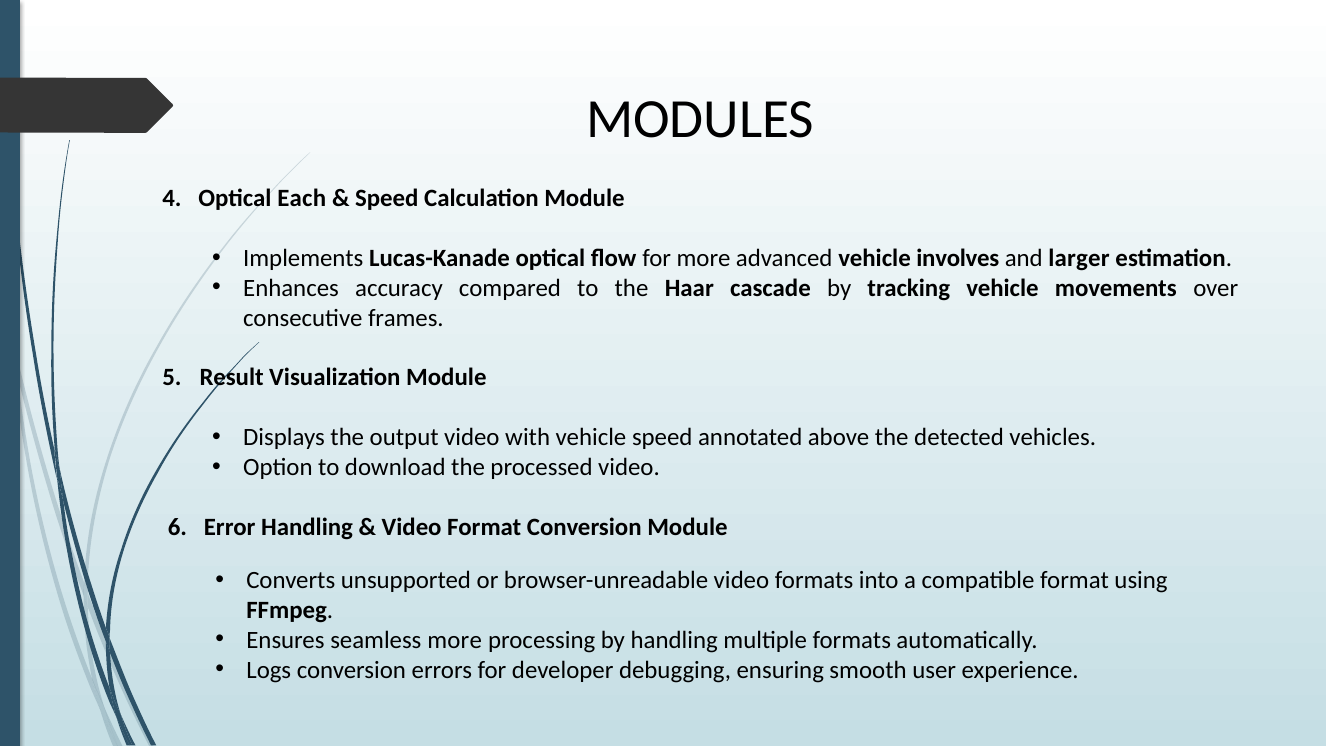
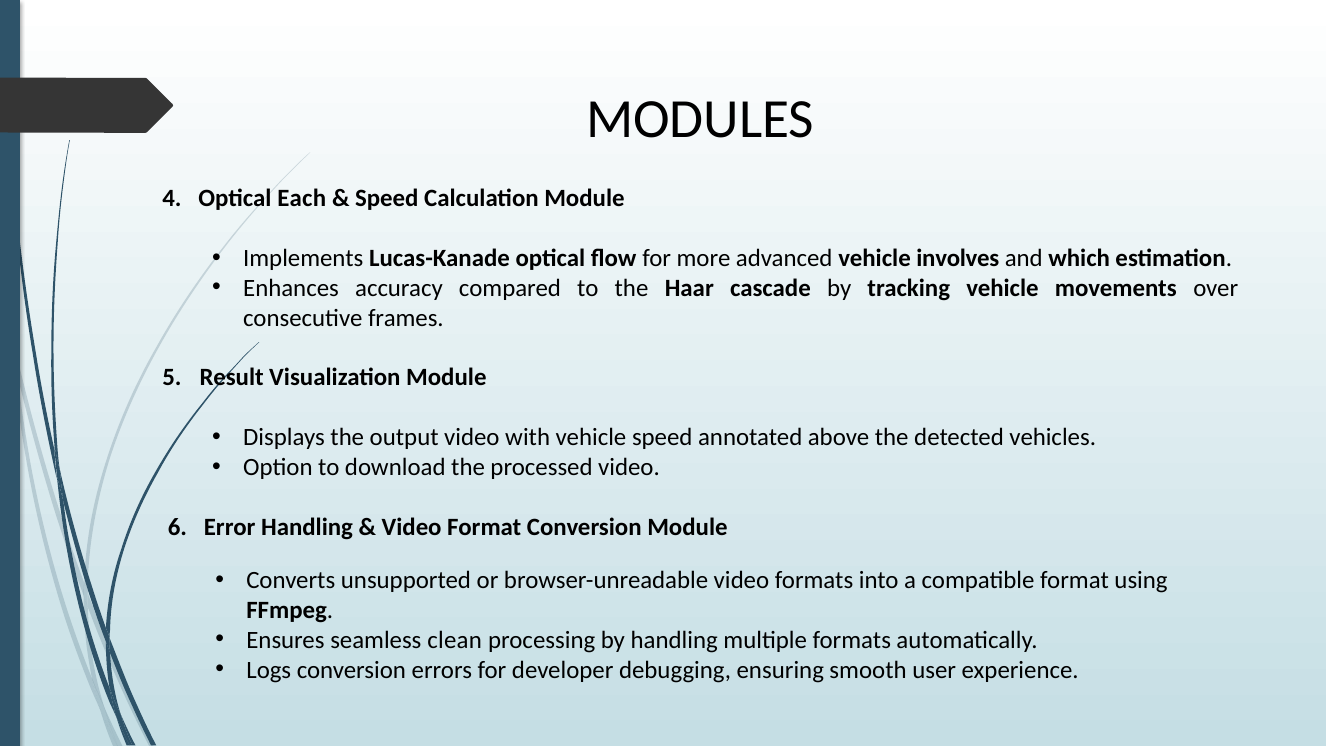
larger: larger -> which
seamless more: more -> clean
